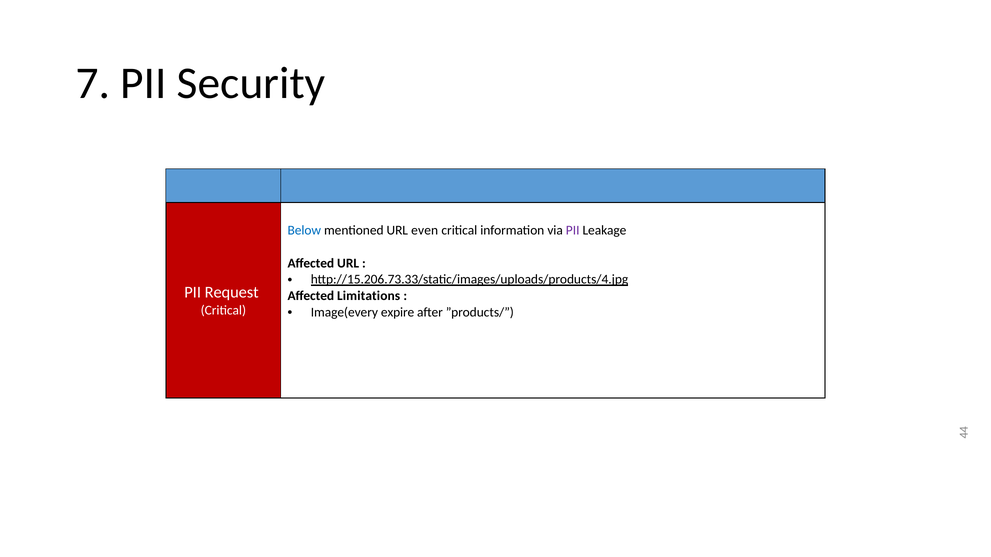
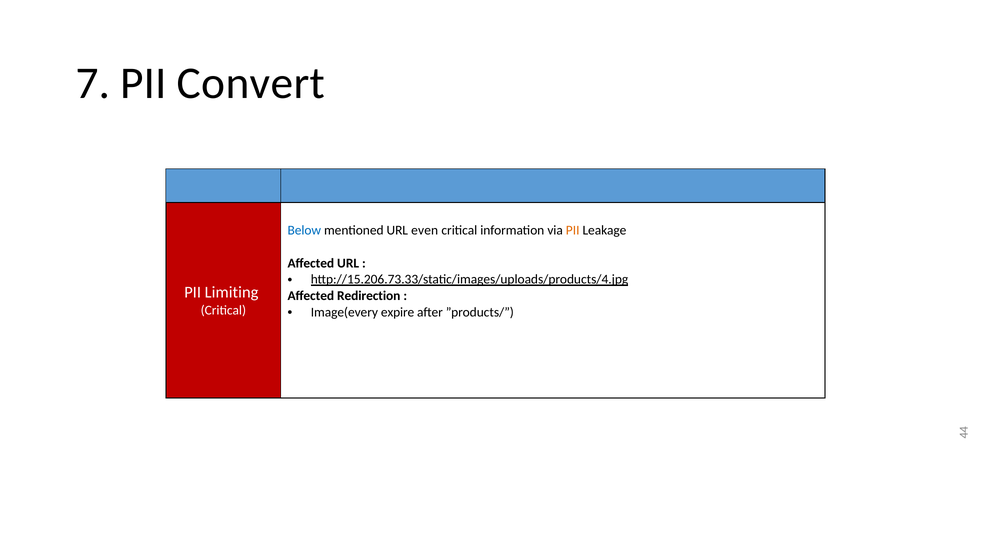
Security: Security -> Convert
PII at (573, 231) colour: purple -> orange
Request: Request -> Limiting
Limitations: Limitations -> Redirection
